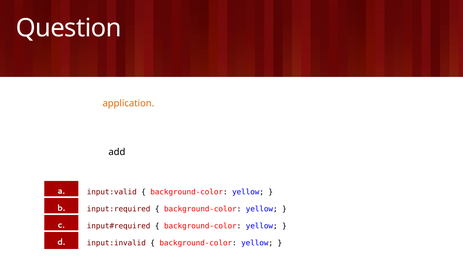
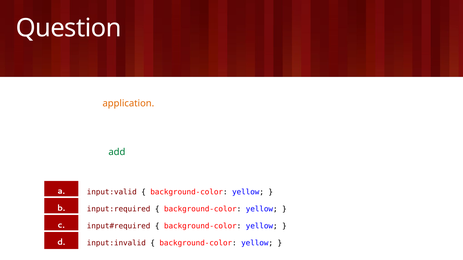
add colour: black -> green
